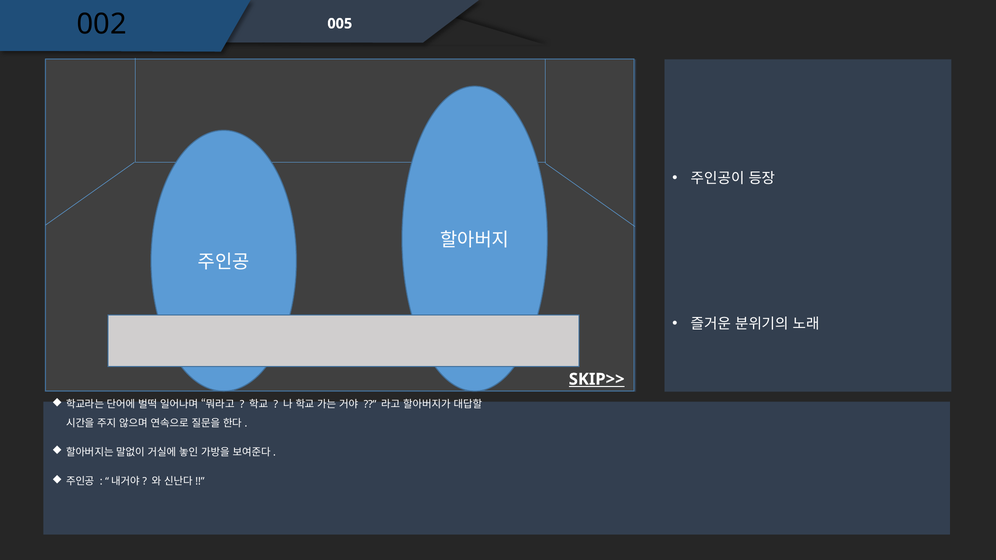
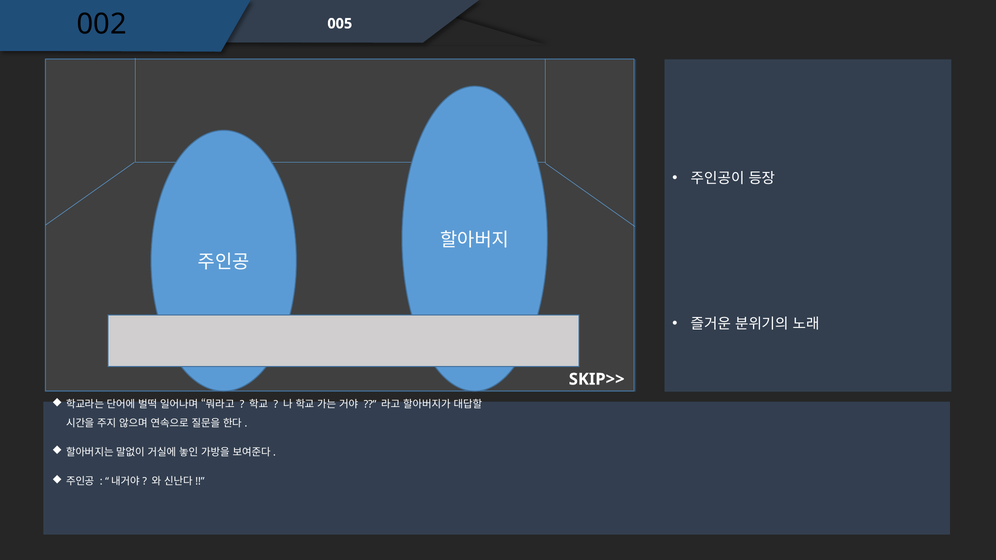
SKIP>> underline: present -> none
